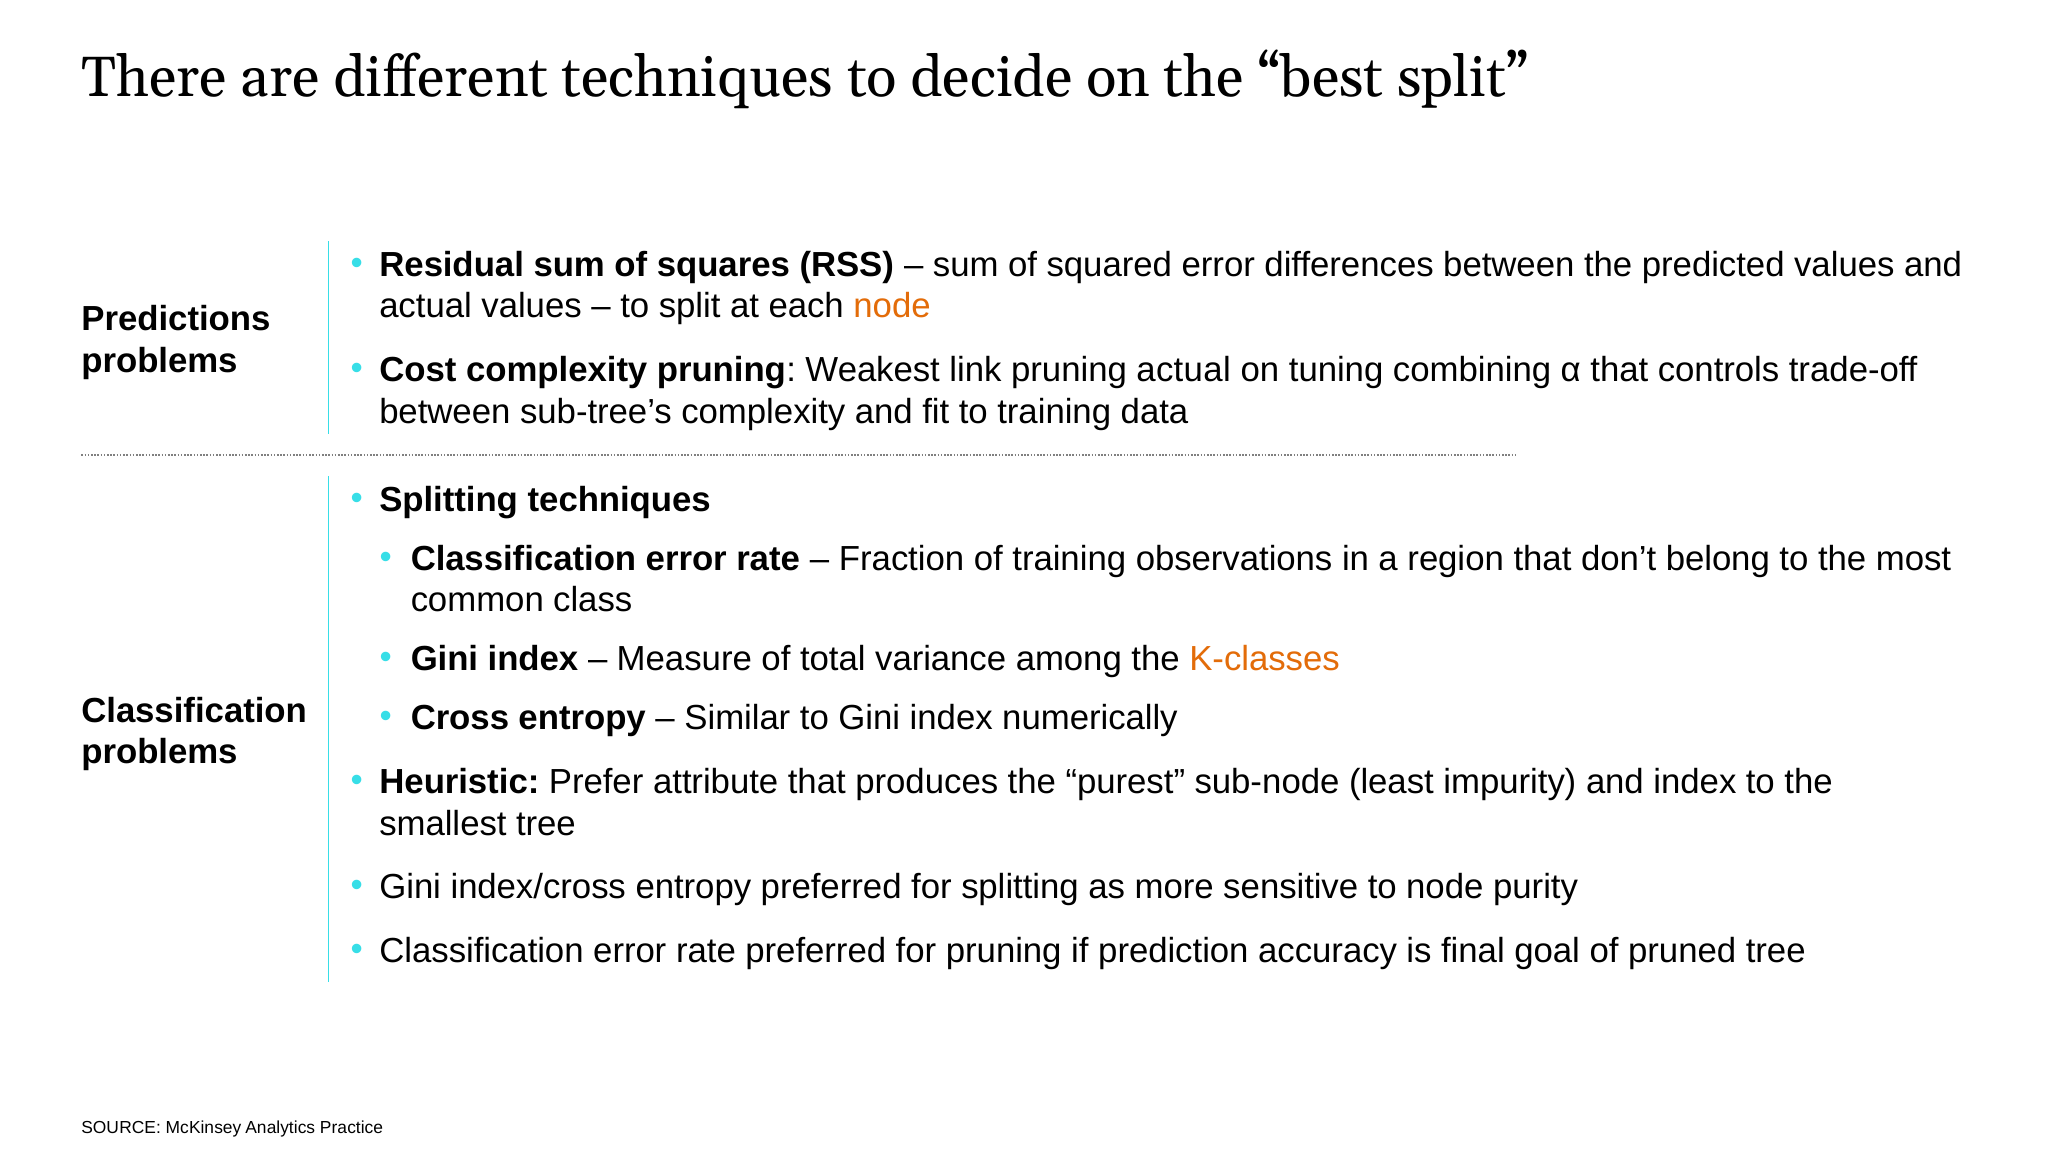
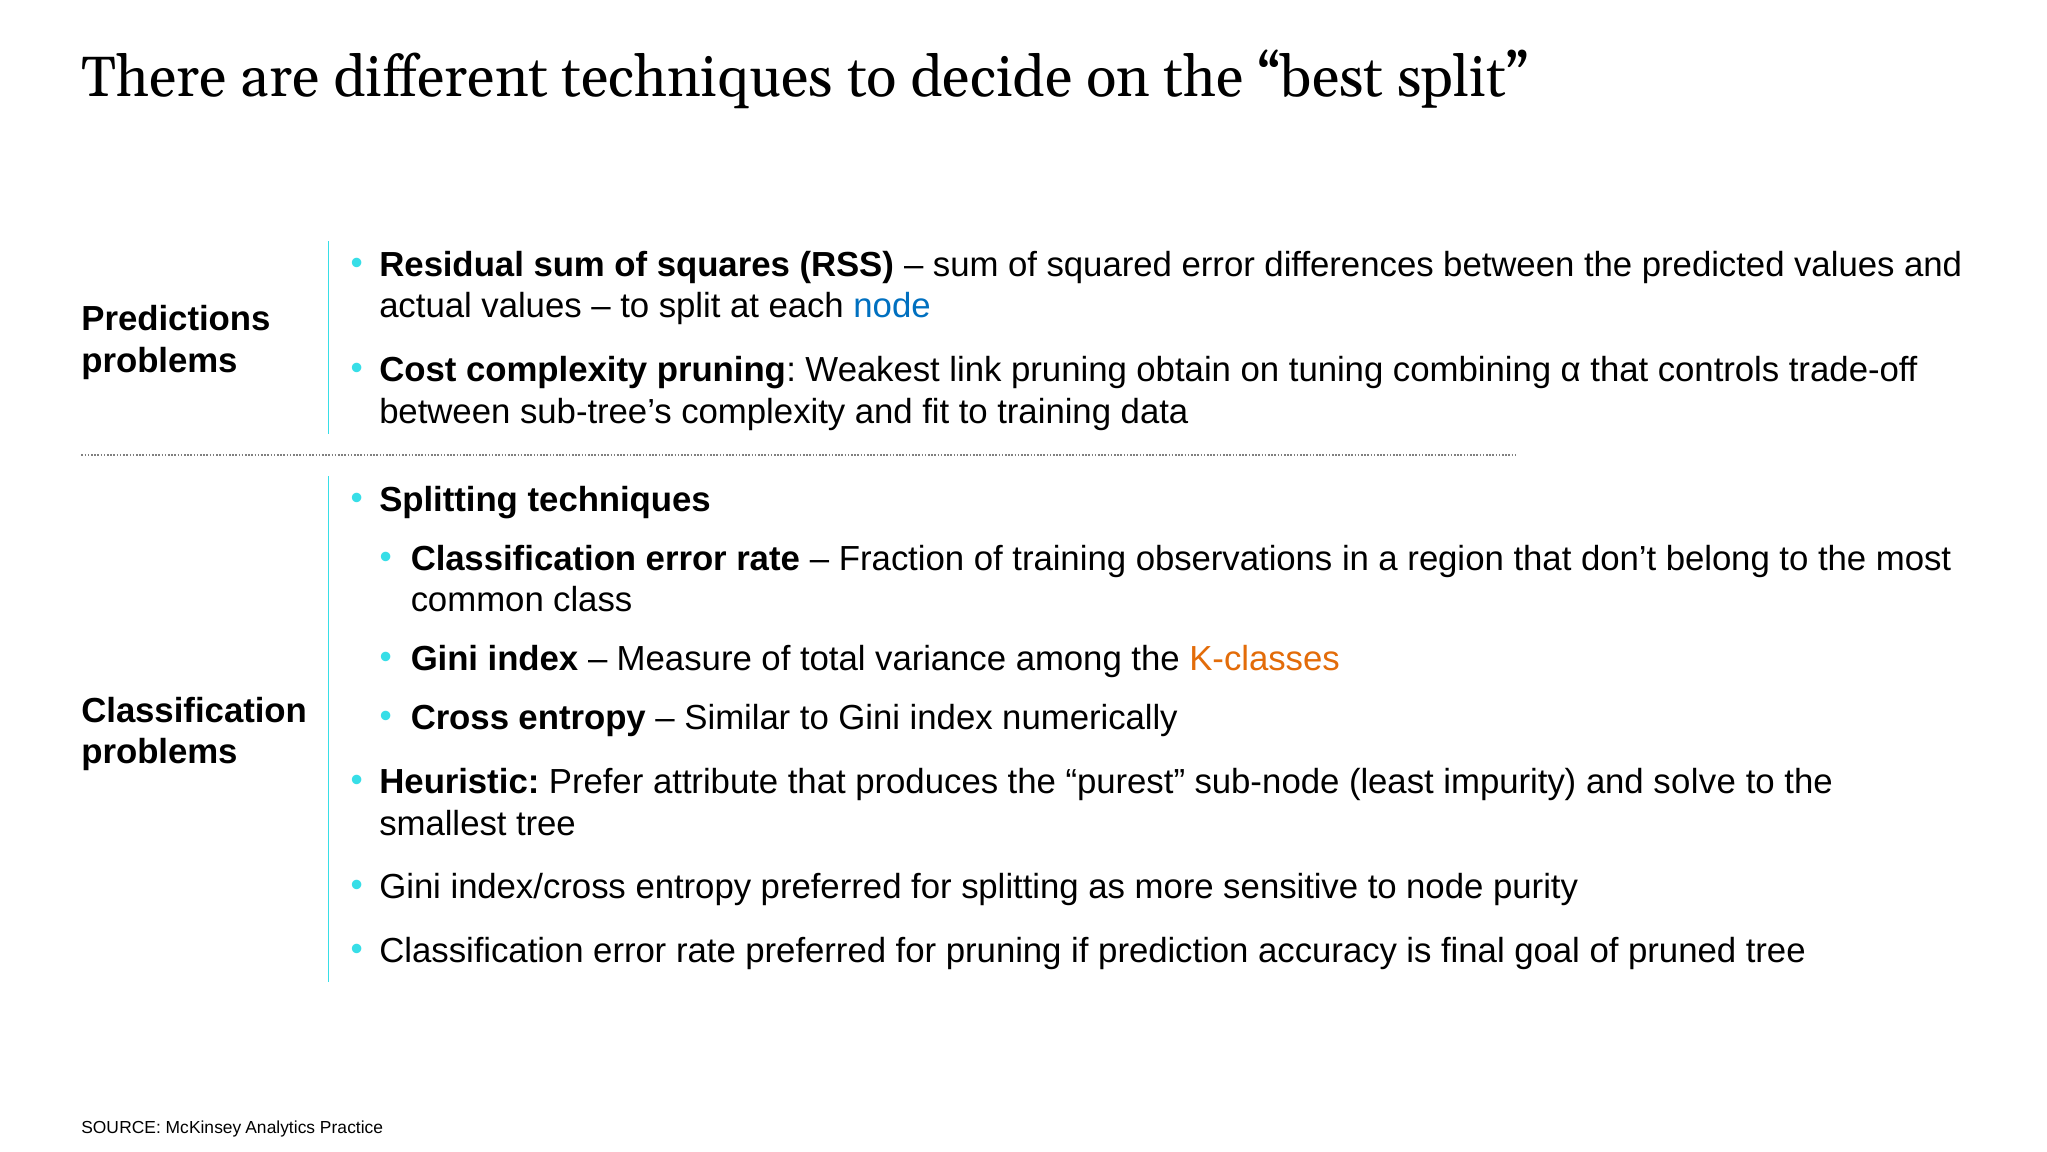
node at (892, 306) colour: orange -> blue
pruning actual: actual -> obtain
and index: index -> solve
